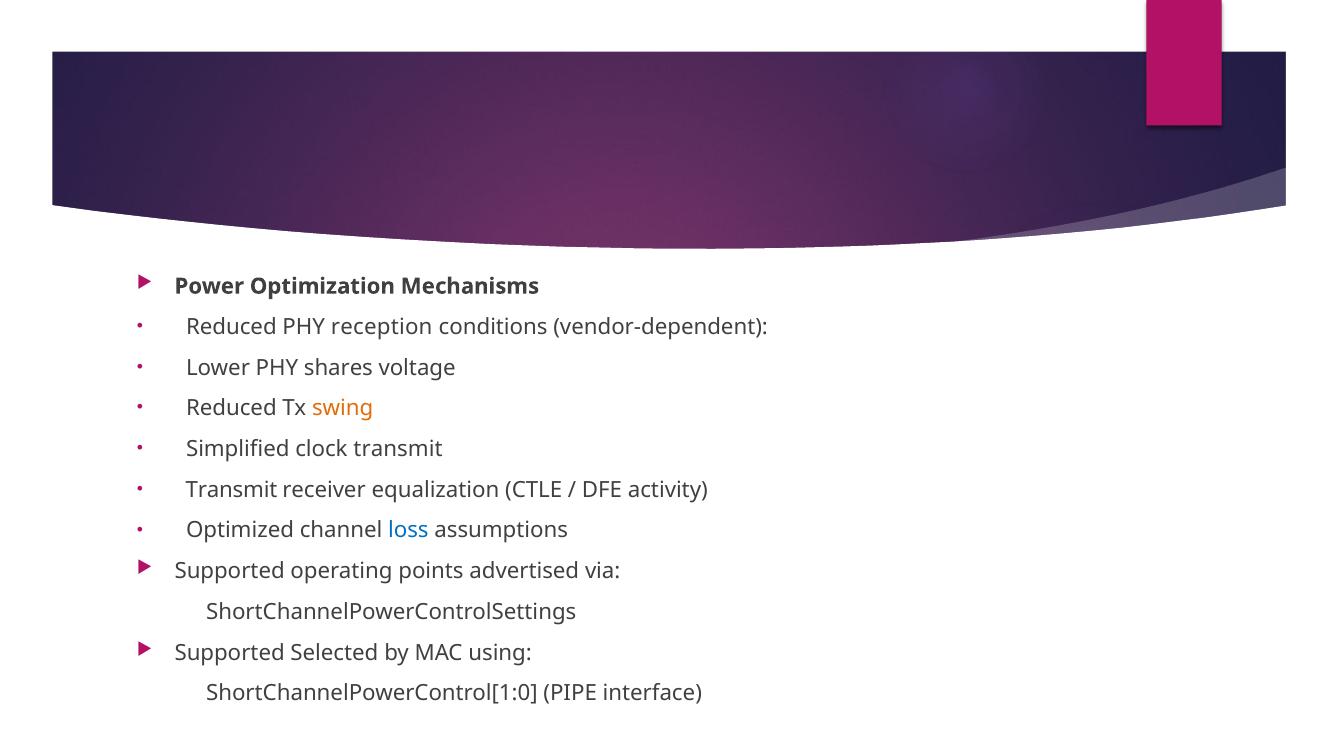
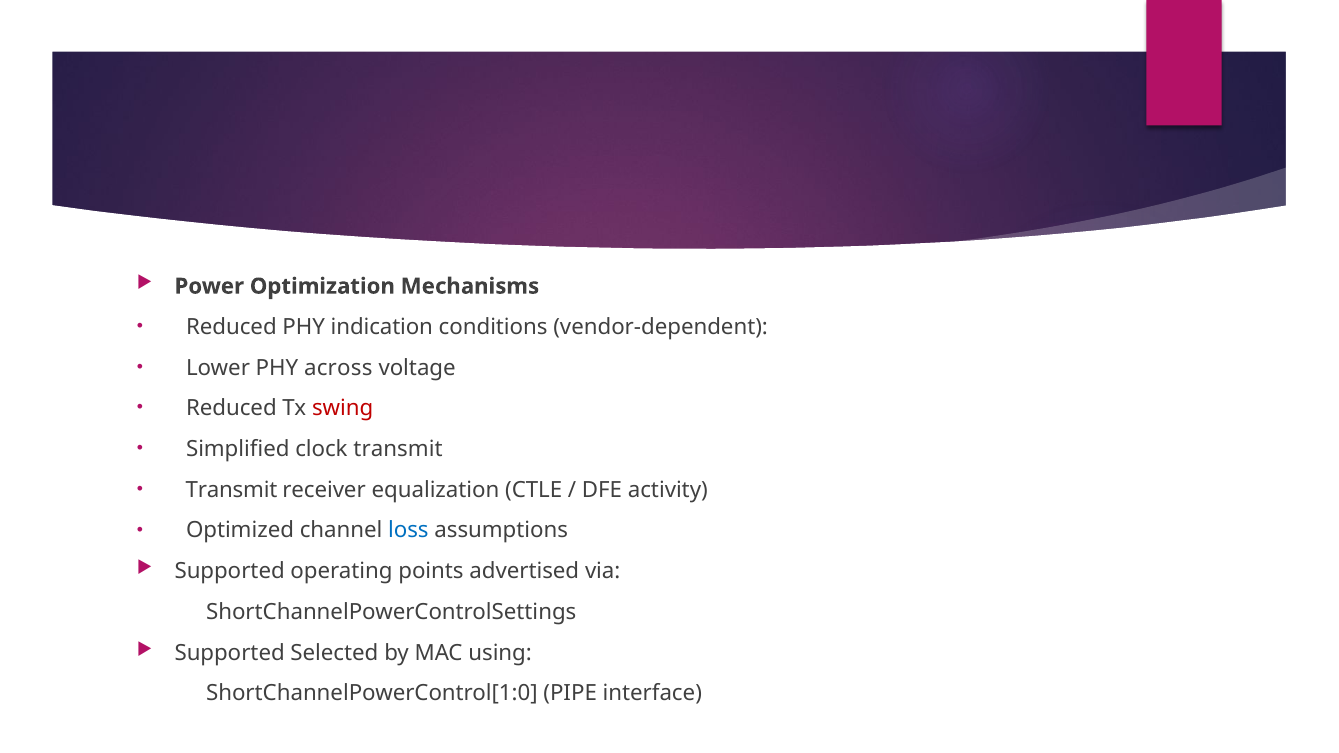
reception: reception -> indication
shares: shares -> across
swing colour: orange -> red
